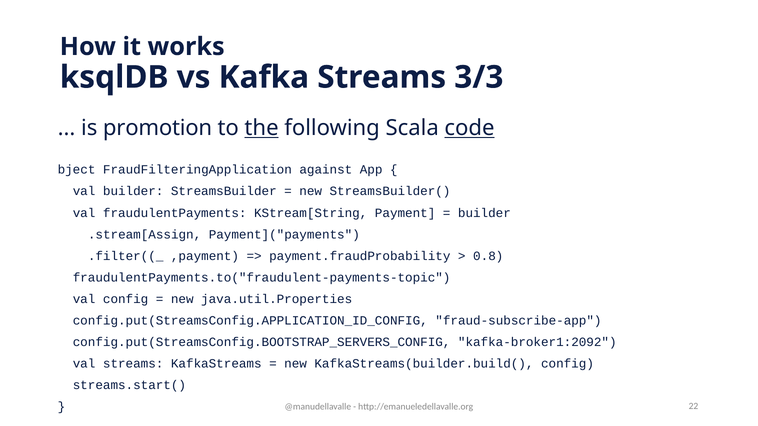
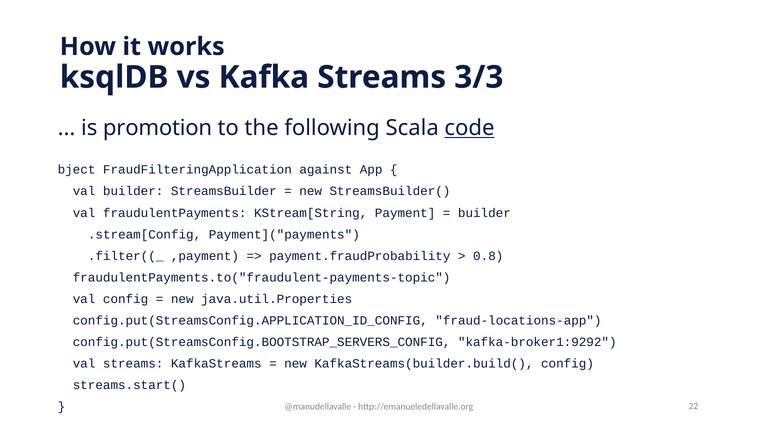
the underline: present -> none
.stream[Assign: .stream[Assign -> .stream[Config
fraud-subscribe-app: fraud-subscribe-app -> fraud-locations-app
kafka-broker1:2092: kafka-broker1:2092 -> kafka-broker1:9292
